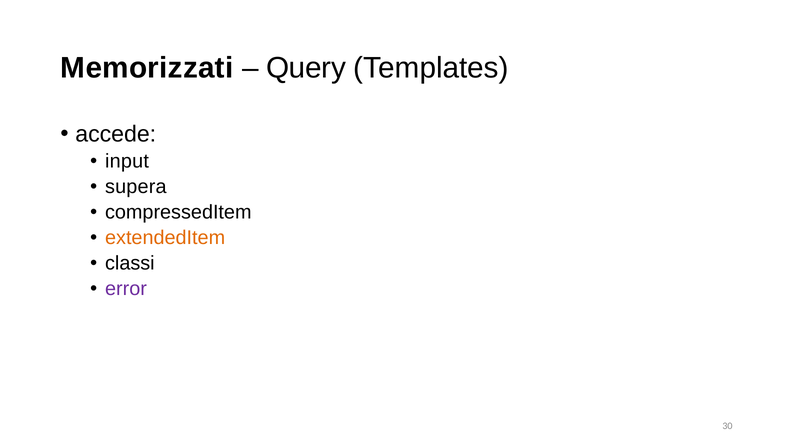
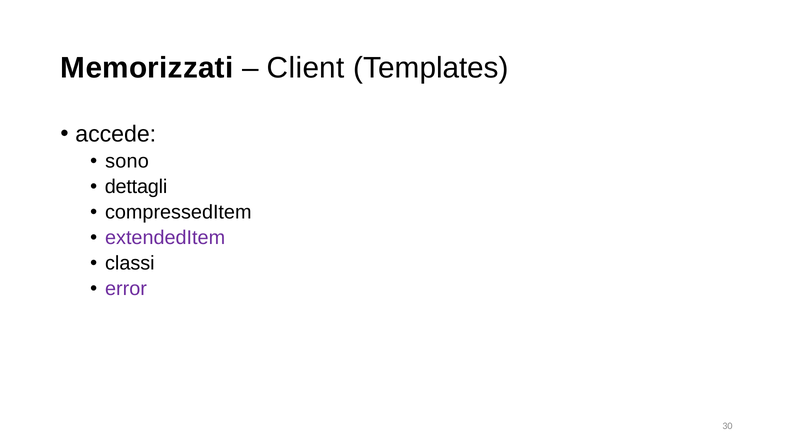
Query: Query -> Client
input: input -> sono
supera: supera -> dettagli
extendedItem colour: orange -> purple
